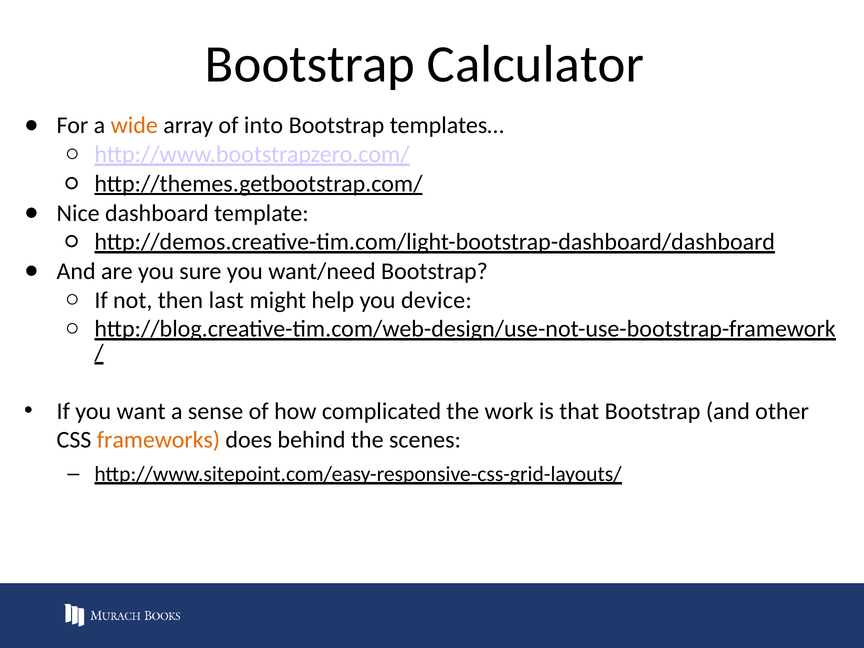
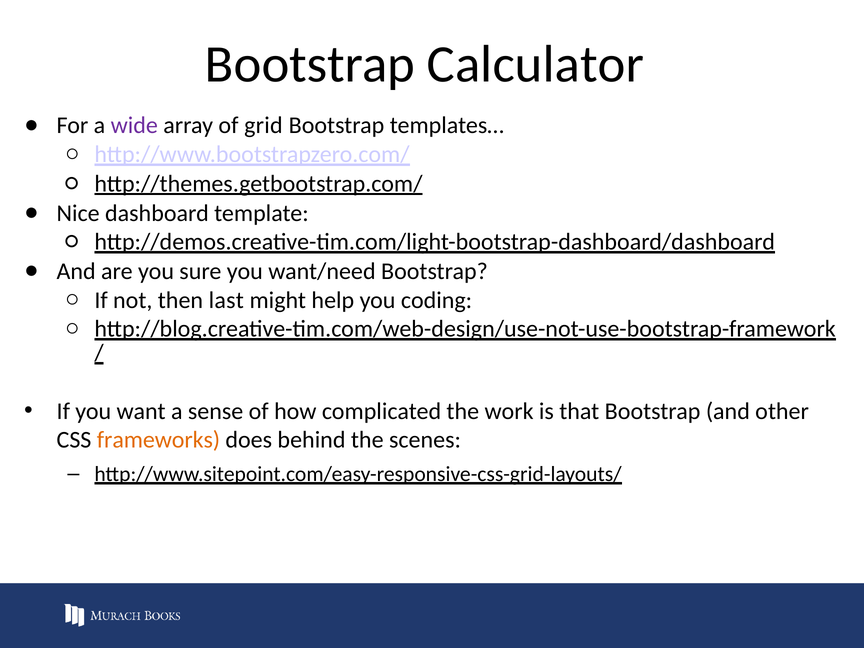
wide colour: orange -> purple
into: into -> grid
device: device -> coding
